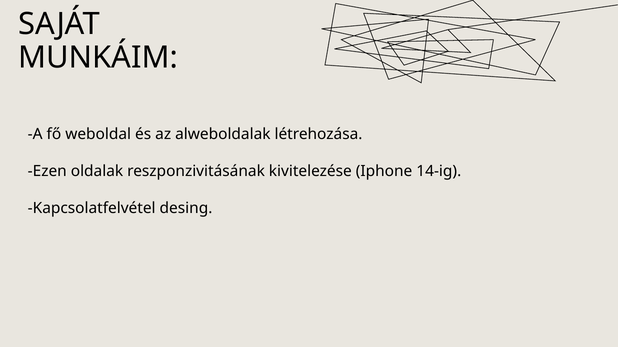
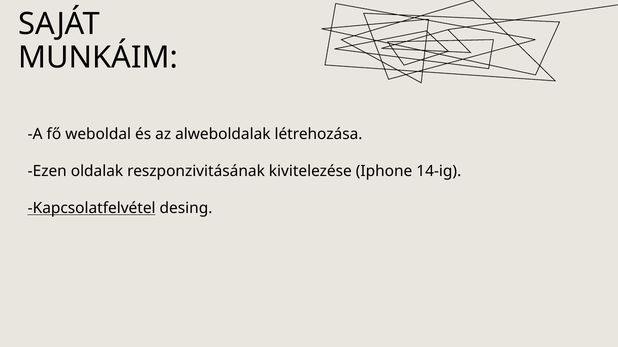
Kapcsolatfelvétel underline: none -> present
